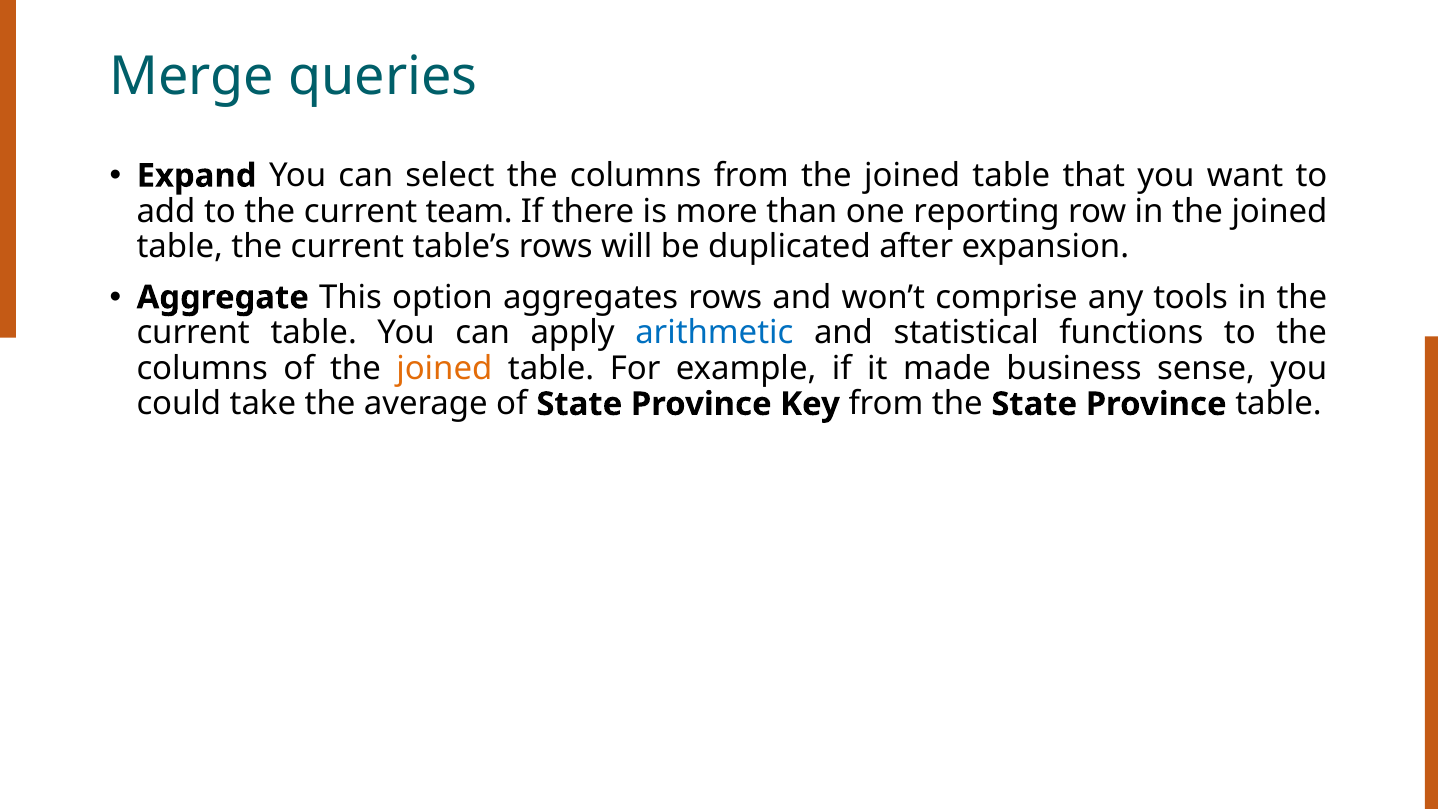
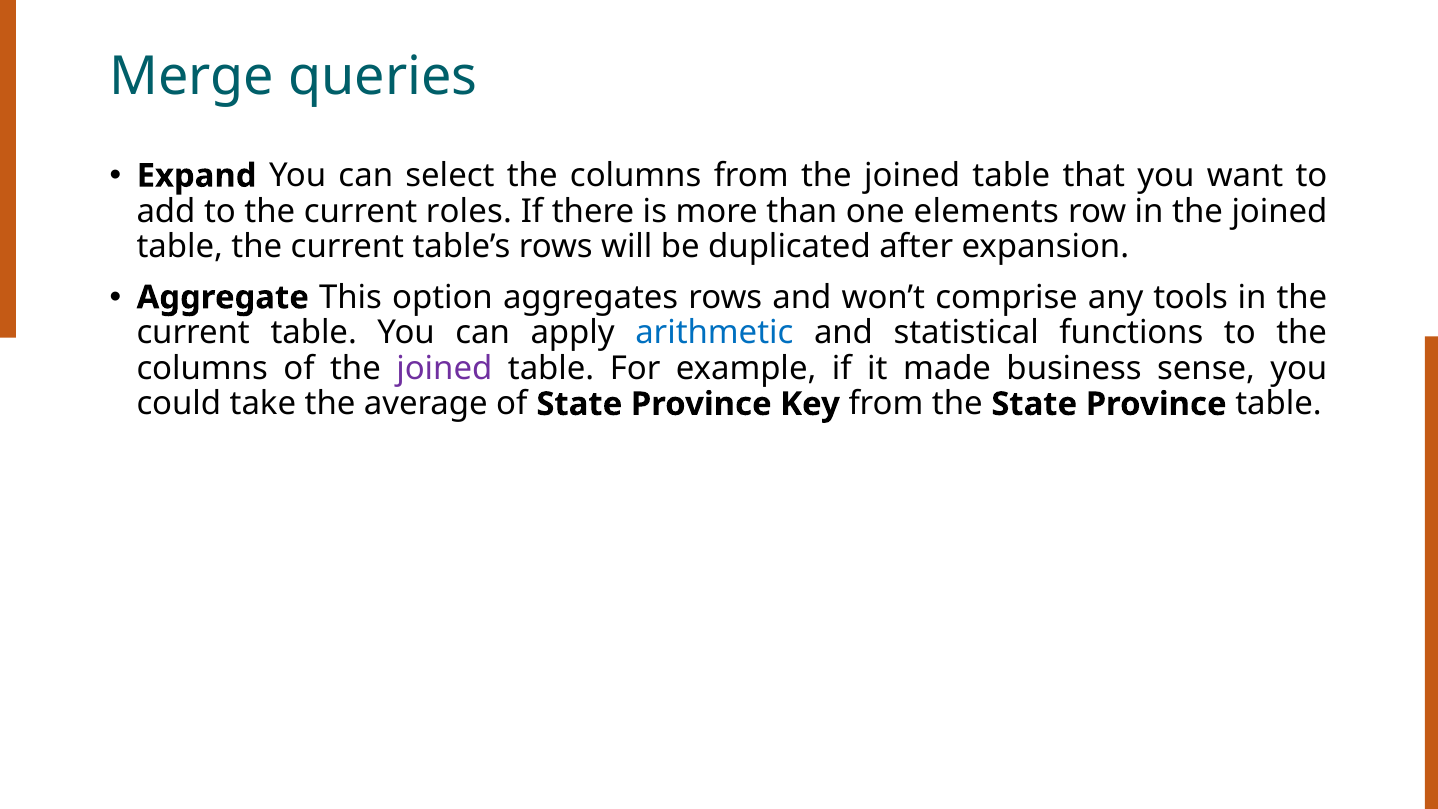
team: team -> roles
reporting: reporting -> elements
joined at (444, 369) colour: orange -> purple
